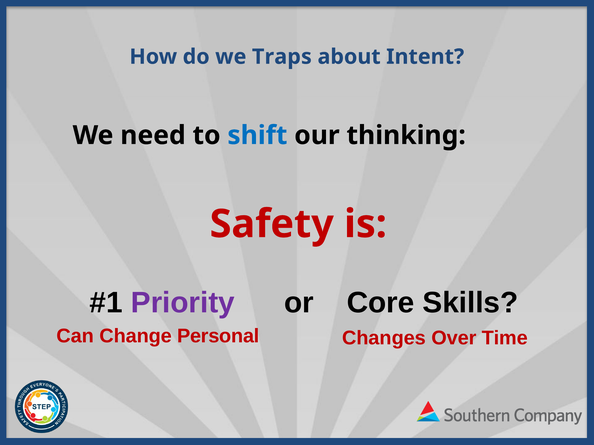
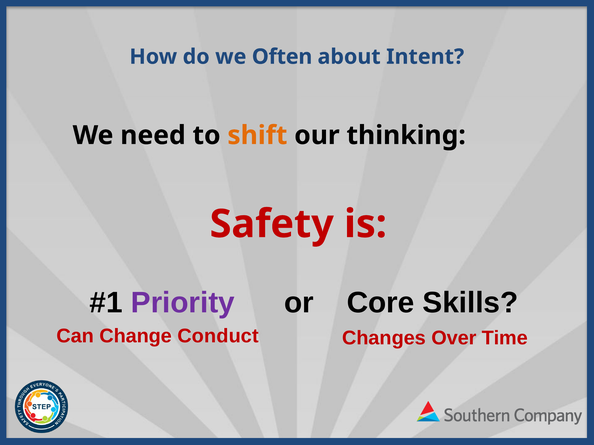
Traps: Traps -> Often
shift colour: blue -> orange
Personal: Personal -> Conduct
